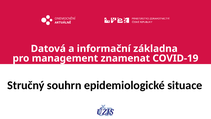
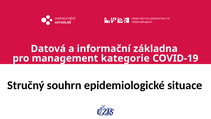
znamenat: znamenat -> kategorie
